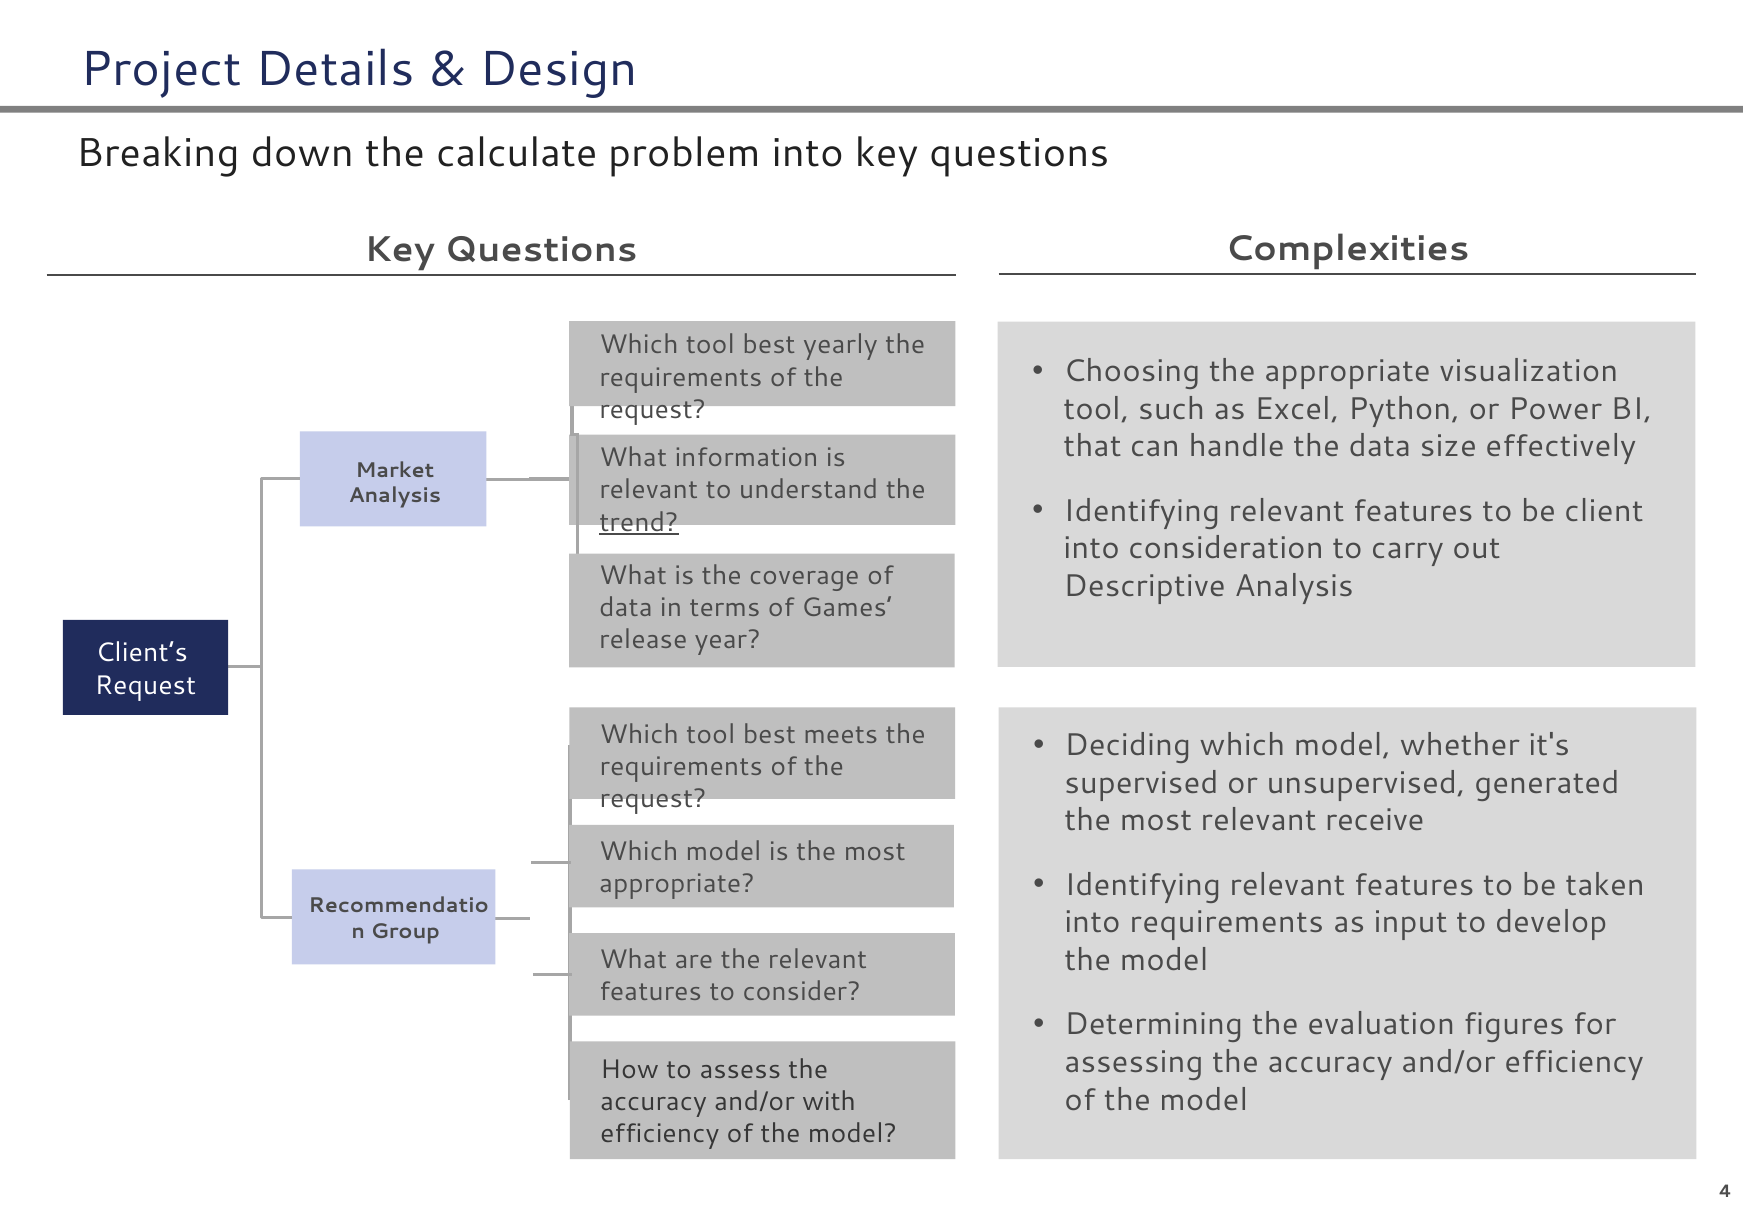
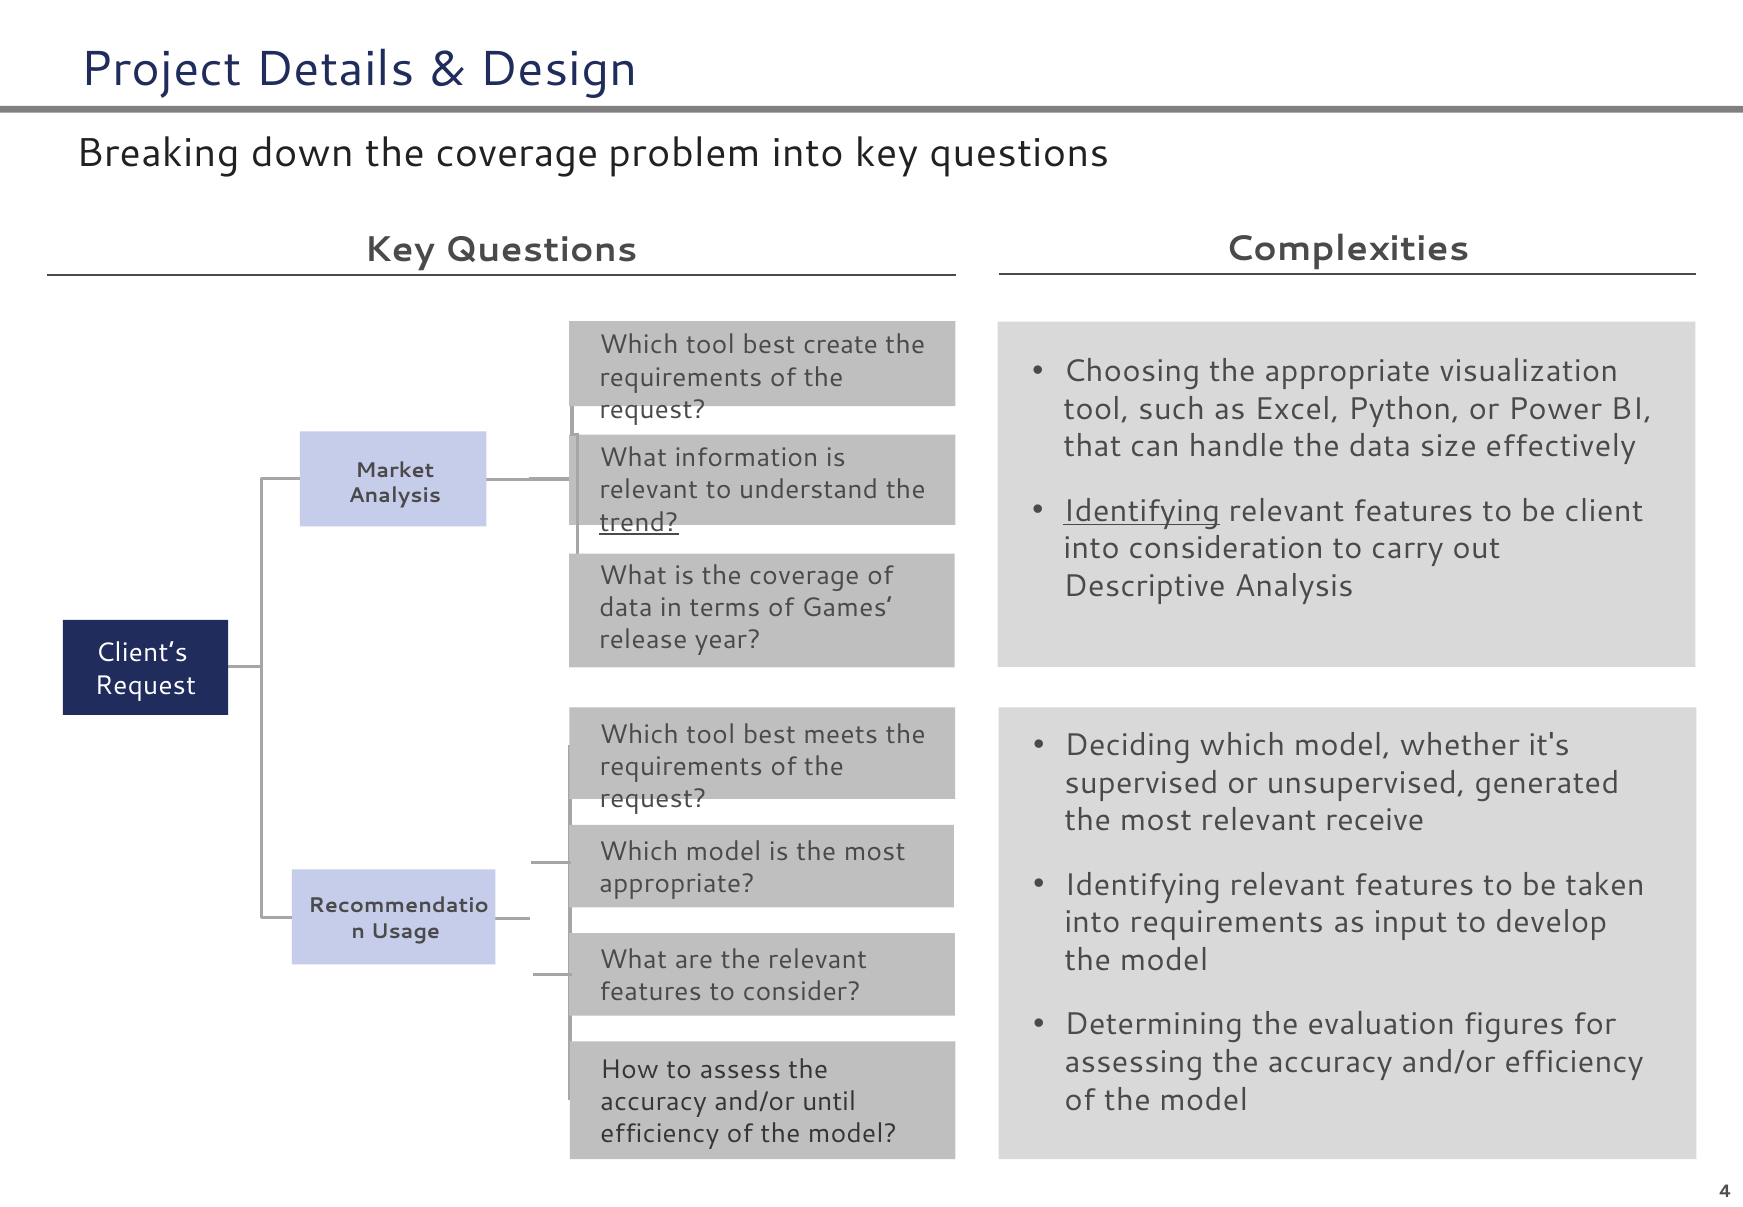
down the calculate: calculate -> coverage
yearly: yearly -> create
Identifying at (1142, 511) underline: none -> present
Group: Group -> Usage
with: with -> until
